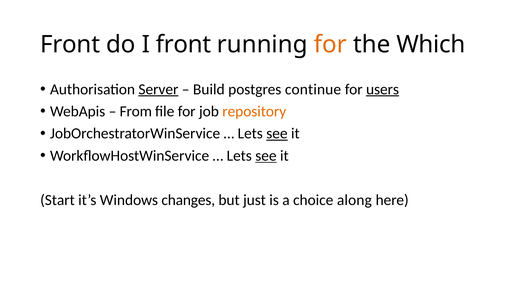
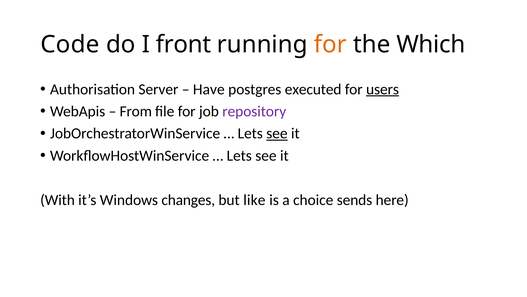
Front at (70, 44): Front -> Code
Server underline: present -> none
Build: Build -> Have
continue: continue -> executed
repository colour: orange -> purple
see at (266, 155) underline: present -> none
Start: Start -> With
just: just -> like
along: along -> sends
